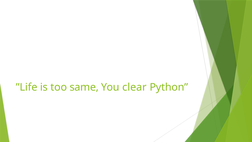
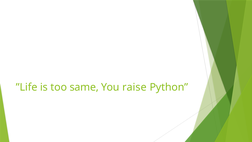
clear: clear -> raise
